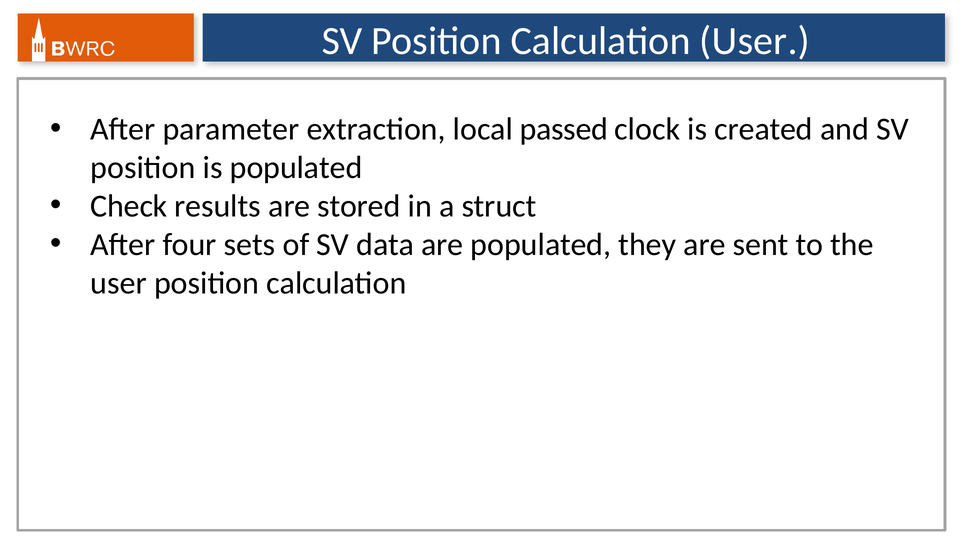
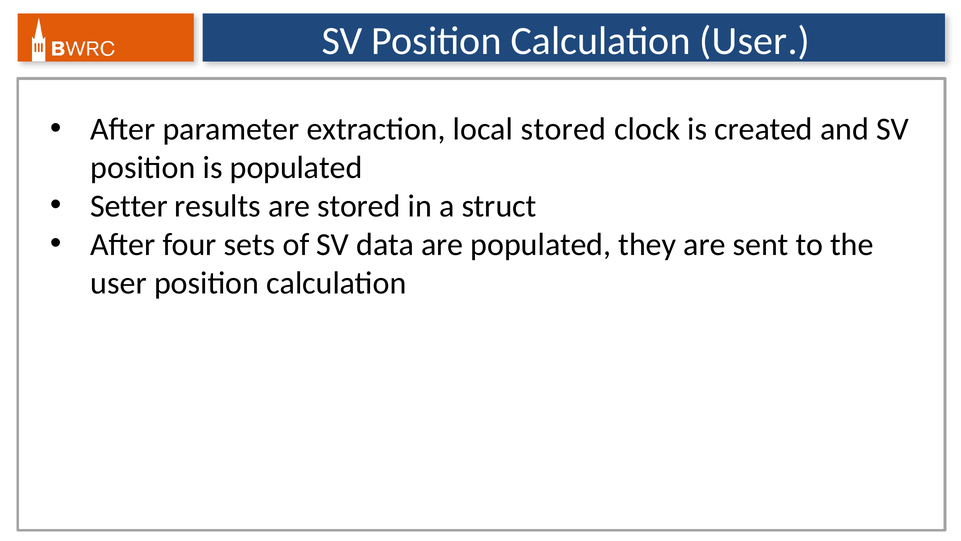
local passed: passed -> stored
Check: Check -> Setter
